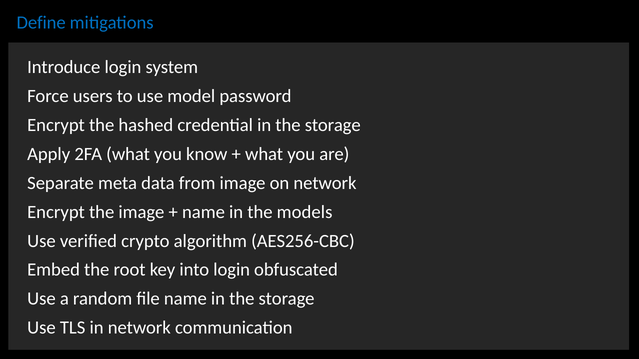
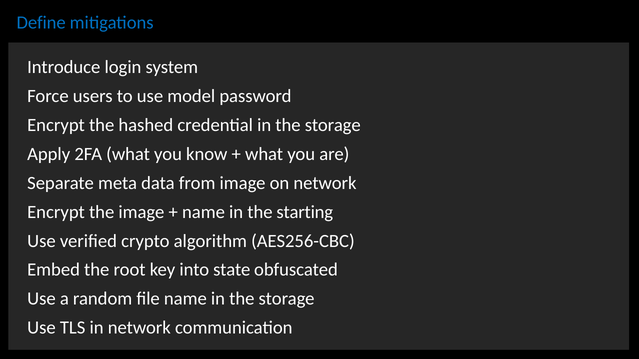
models: models -> starting
into login: login -> state
